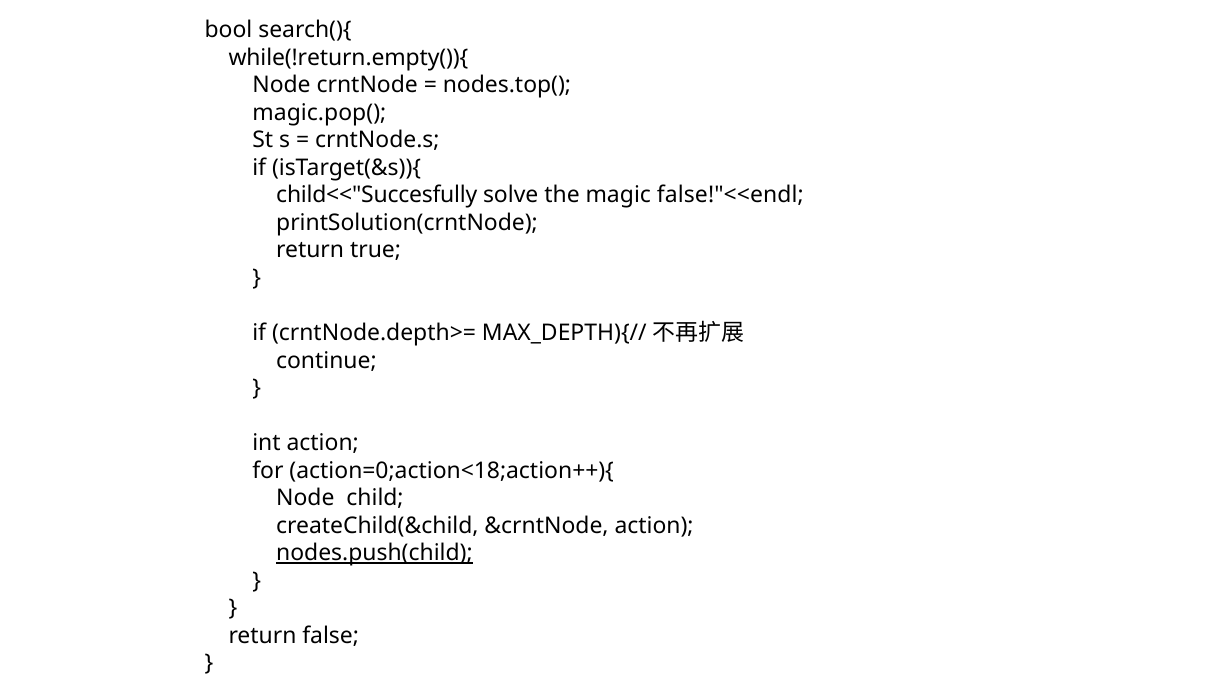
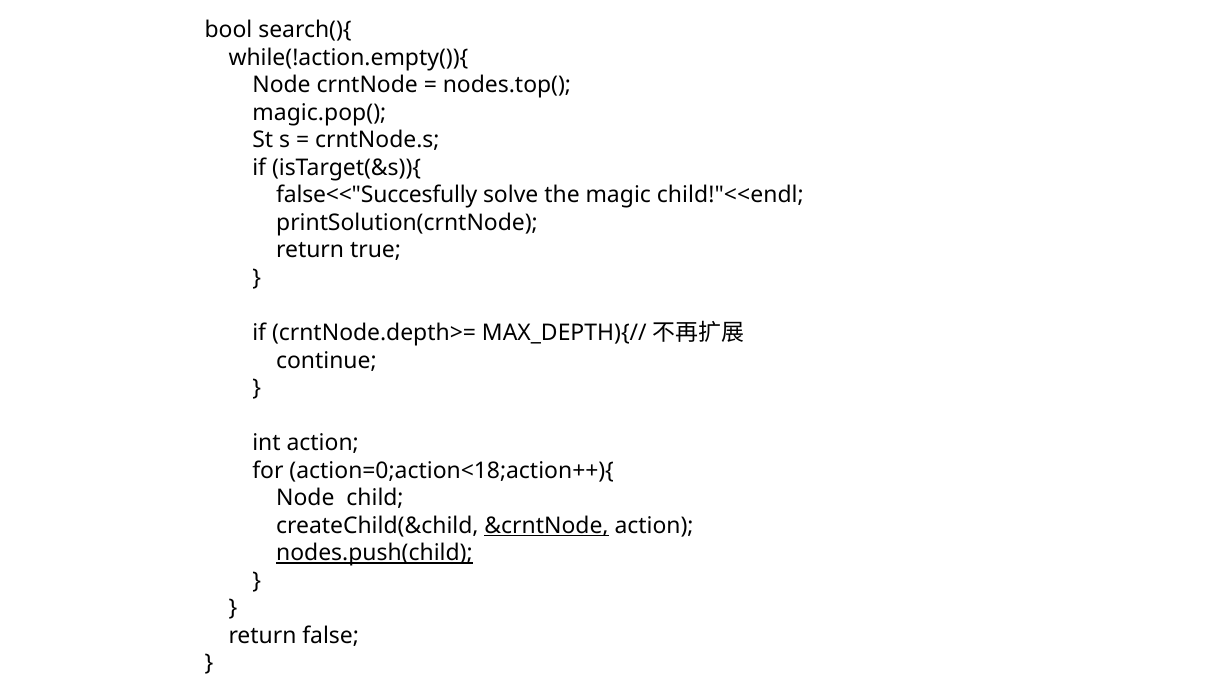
while(!return.empty()){: while(!return.empty()){ -> while(!action.empty()){
child<<"Succesfully: child<<"Succesfully -> false<<"Succesfully
false!"<<endl: false!"<<endl -> child!"<<endl
&crntNode underline: none -> present
